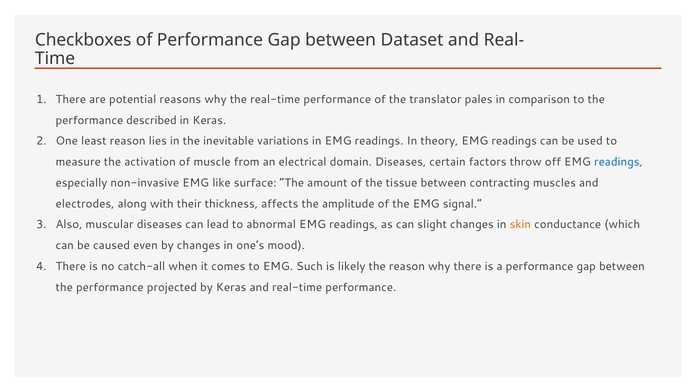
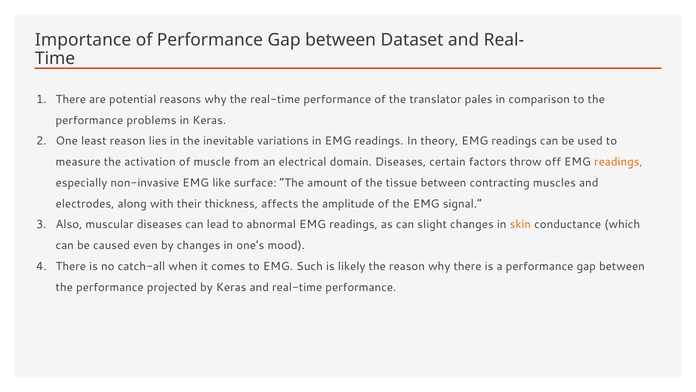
Checkboxes: Checkboxes -> Importance
described: described -> problems
readings at (618, 162) colour: blue -> orange
